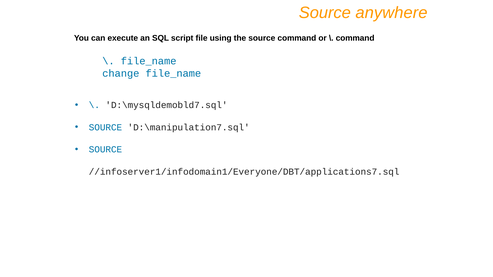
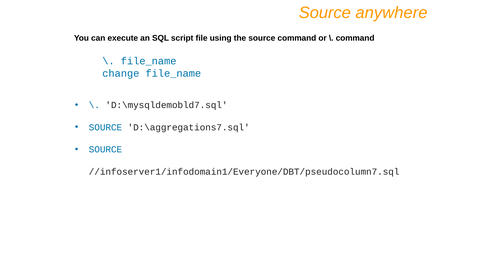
D:\manipulation7.sql: D:\manipulation7.sql -> D:\aggregations7.sql
//infoserver1/infodomain1/Everyone/DBT/applications7.sql: //infoserver1/infodomain1/Everyone/DBT/applications7.sql -> //infoserver1/infodomain1/Everyone/DBT/pseudocolumn7.sql
